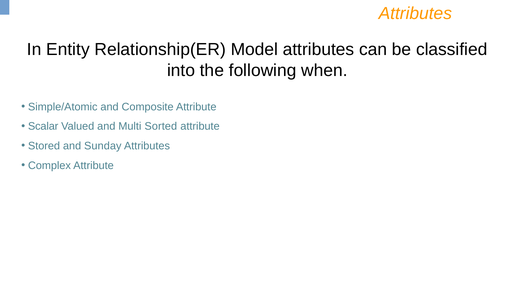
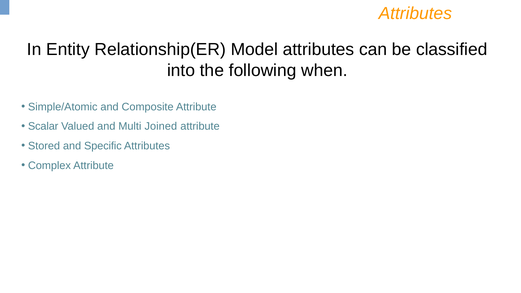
Sorted: Sorted -> Joined
Sunday: Sunday -> Specific
